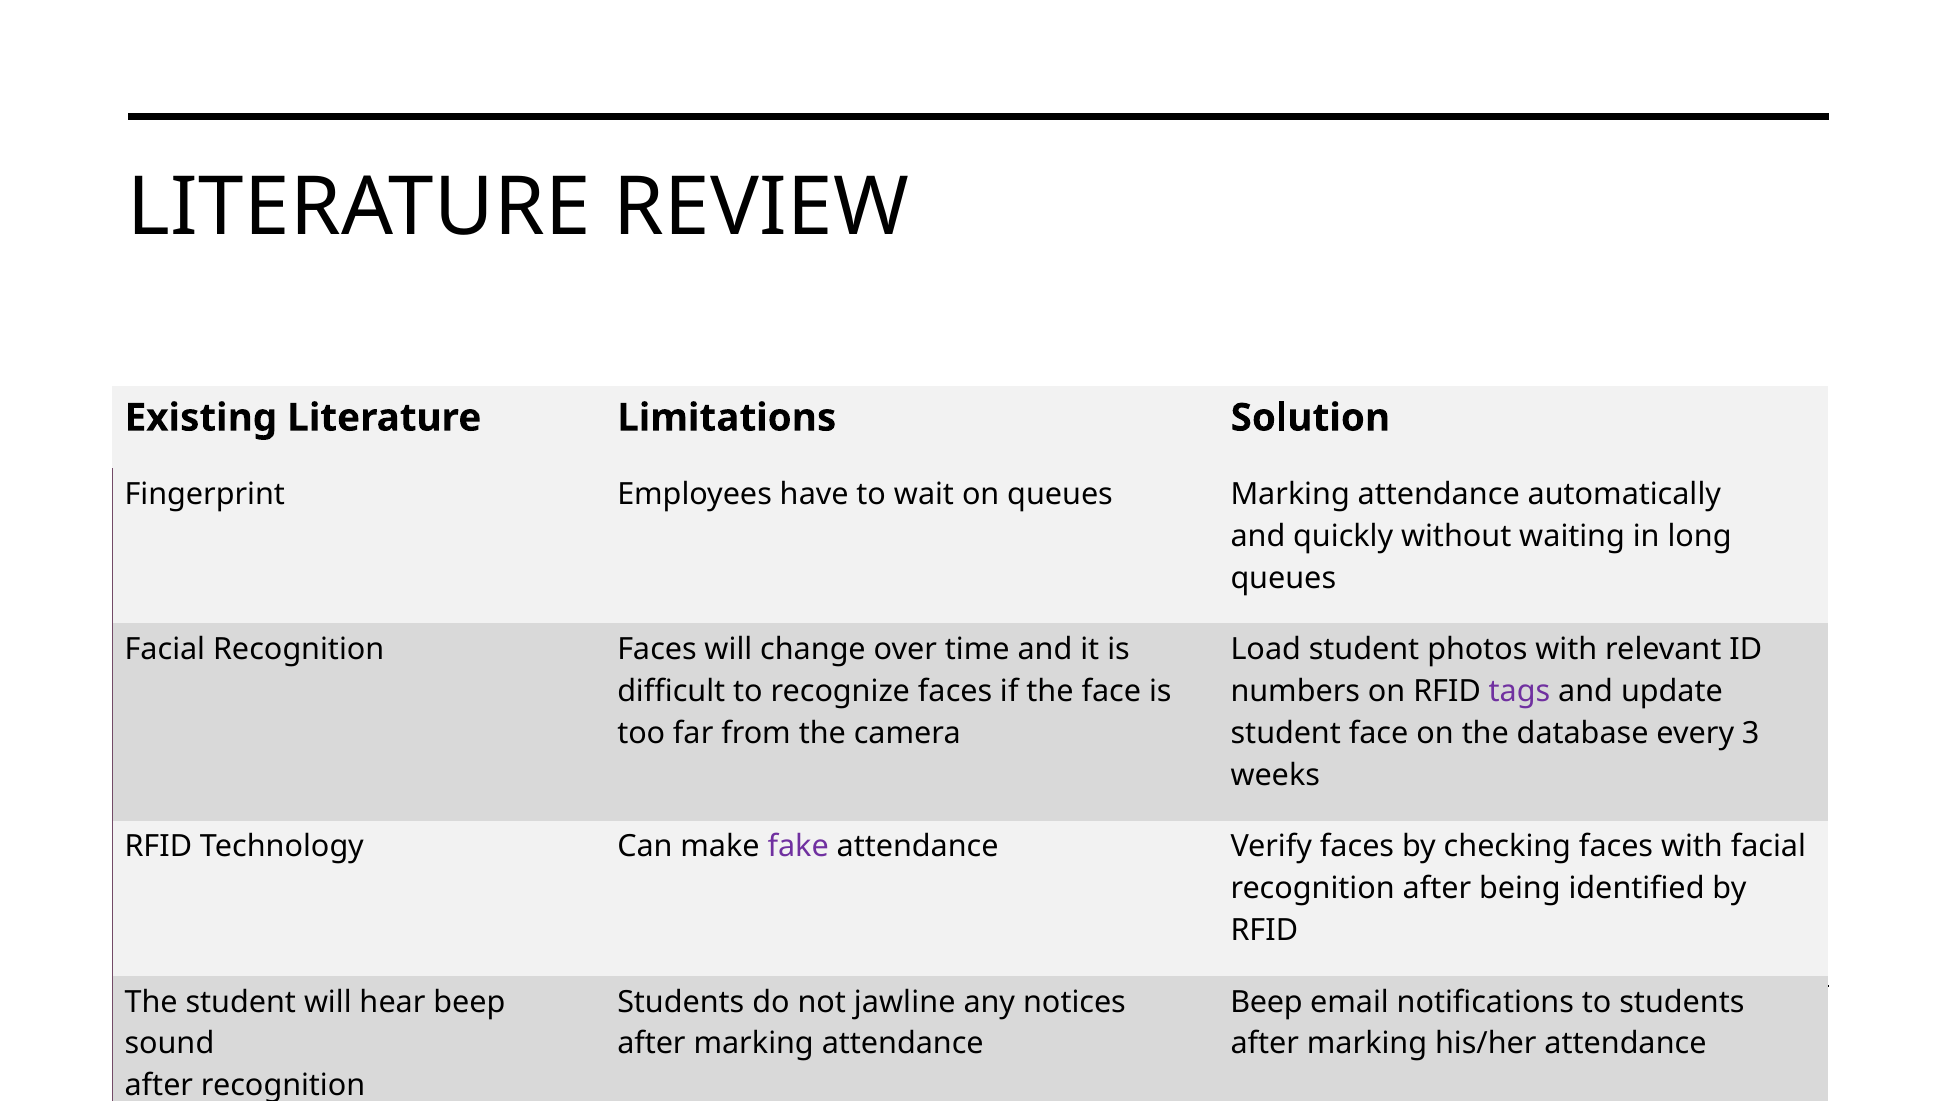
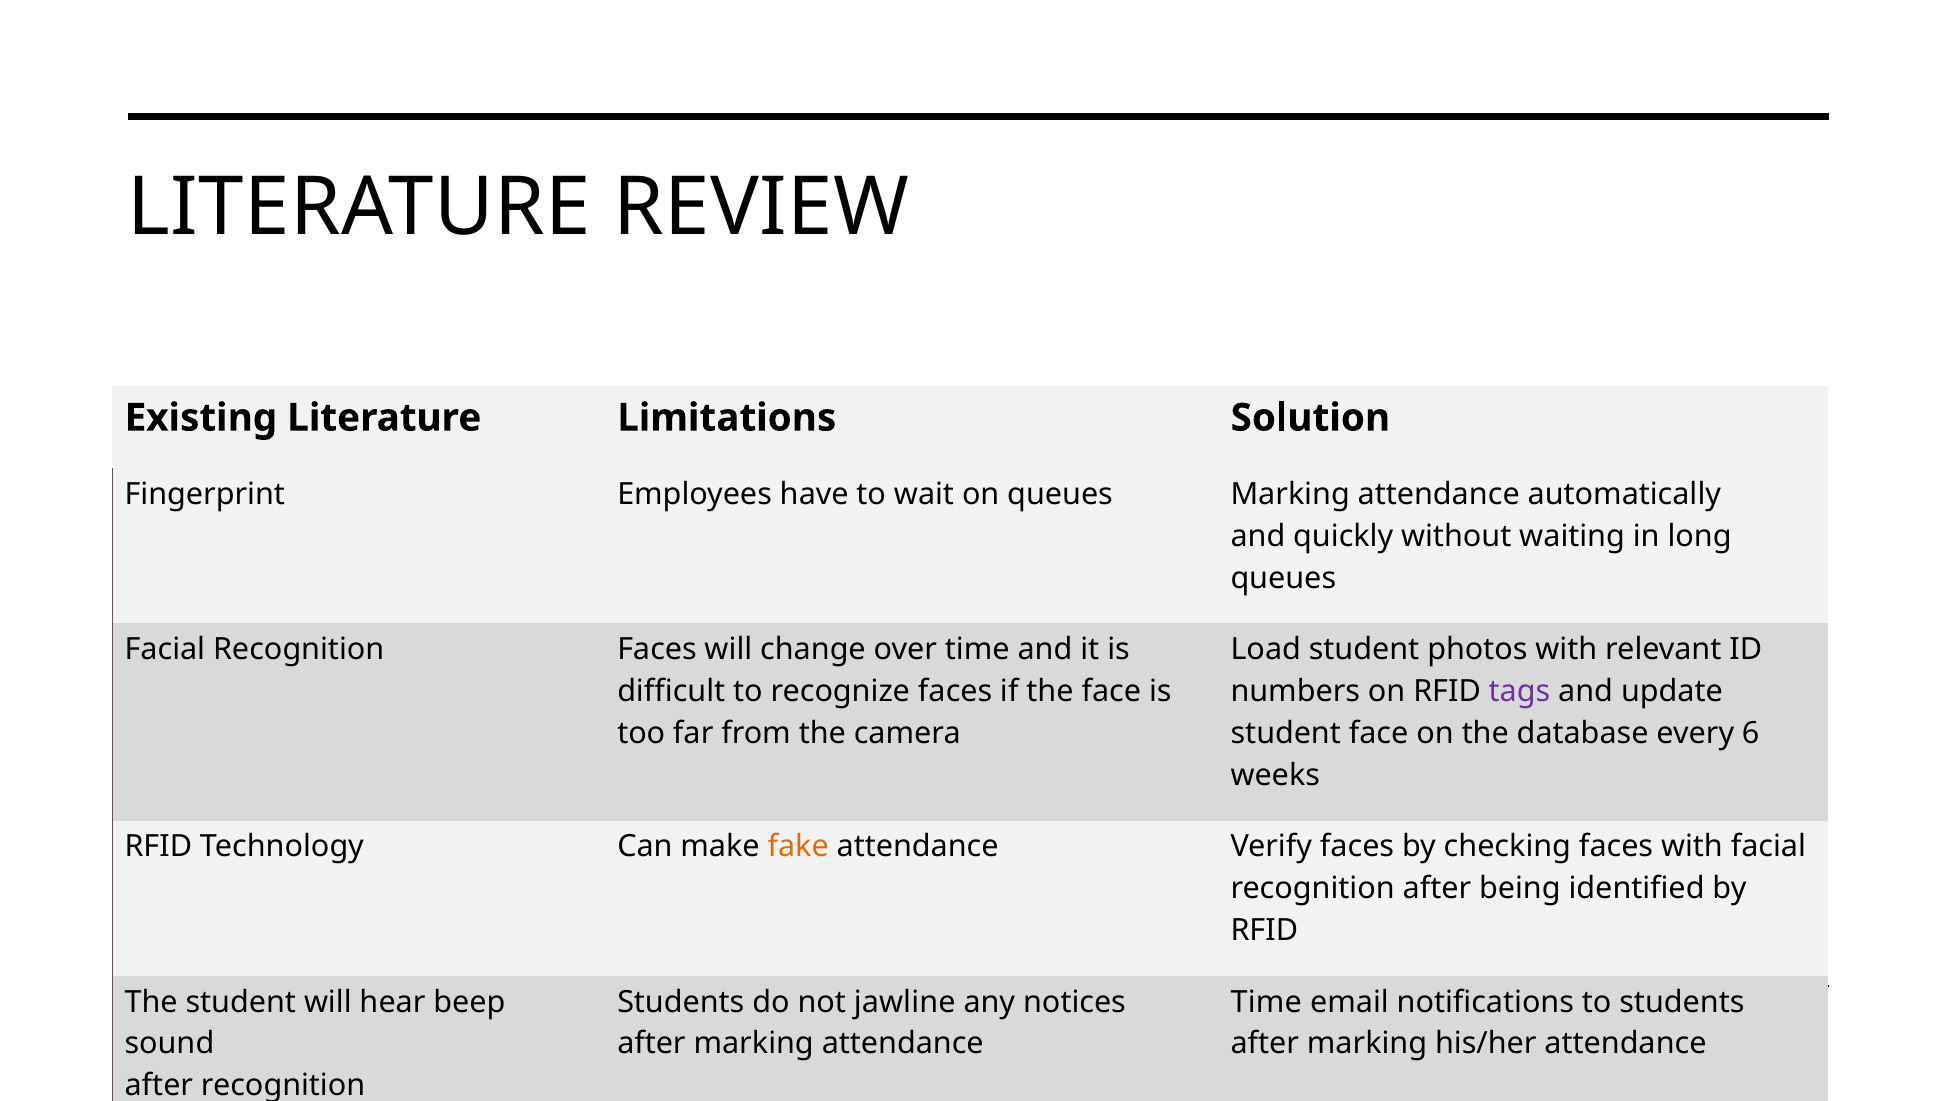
3: 3 -> 6
fake colour: purple -> orange
Beep at (1267, 1002): Beep -> Time
